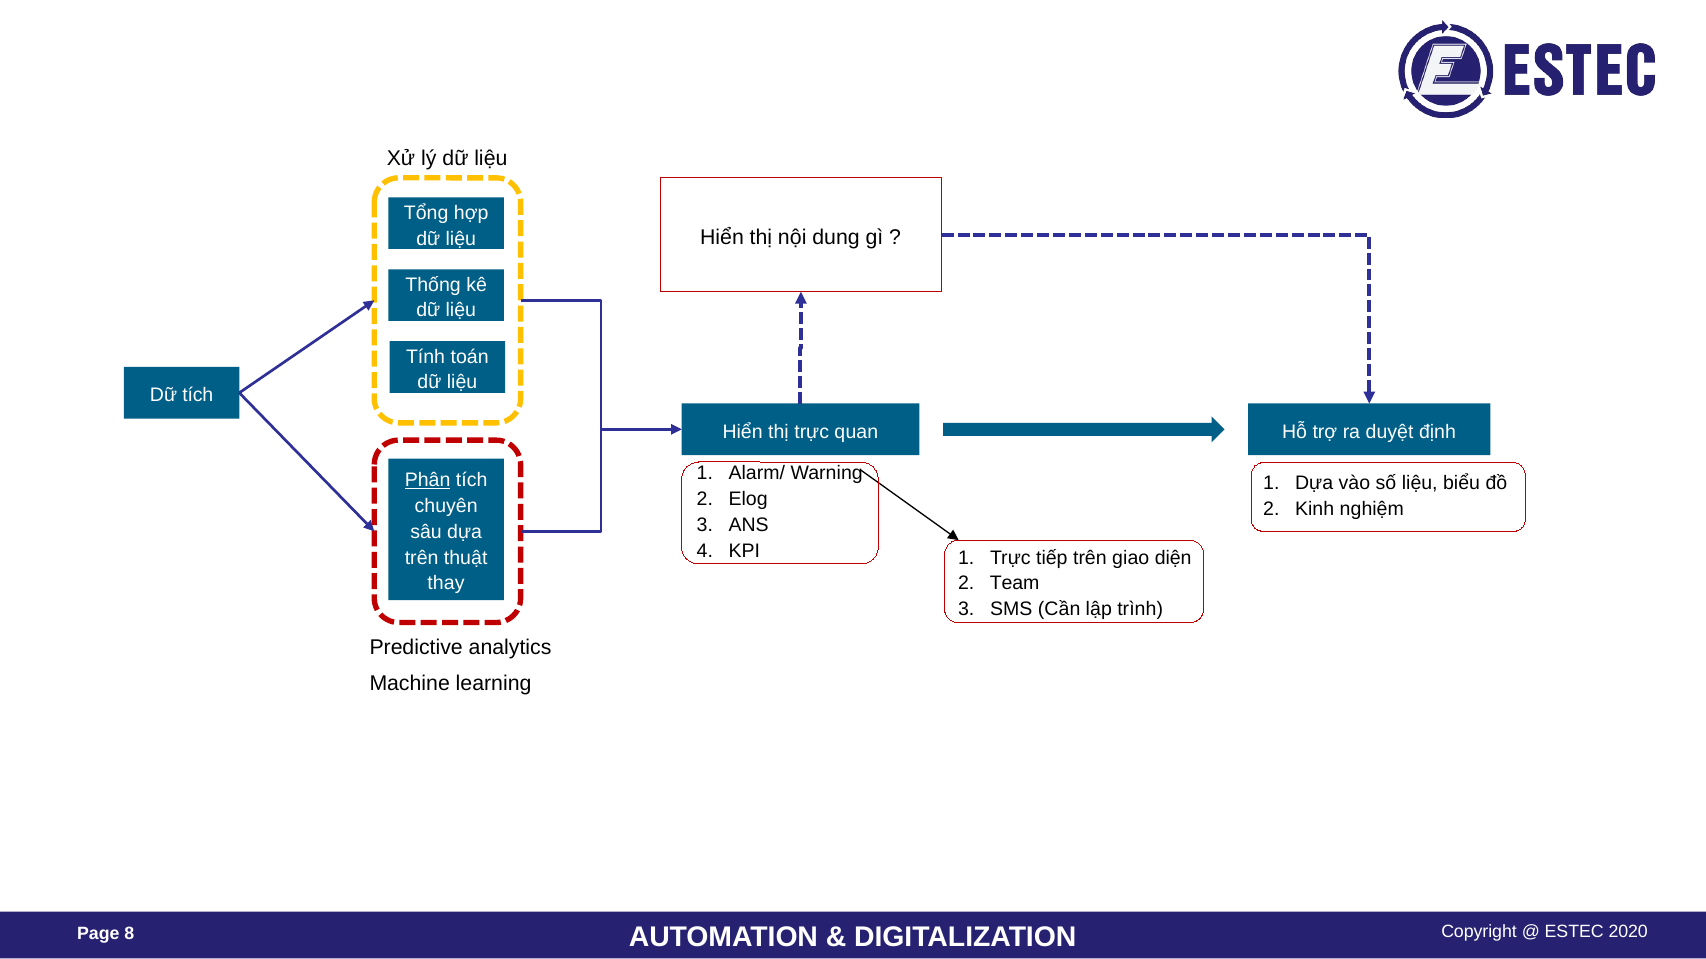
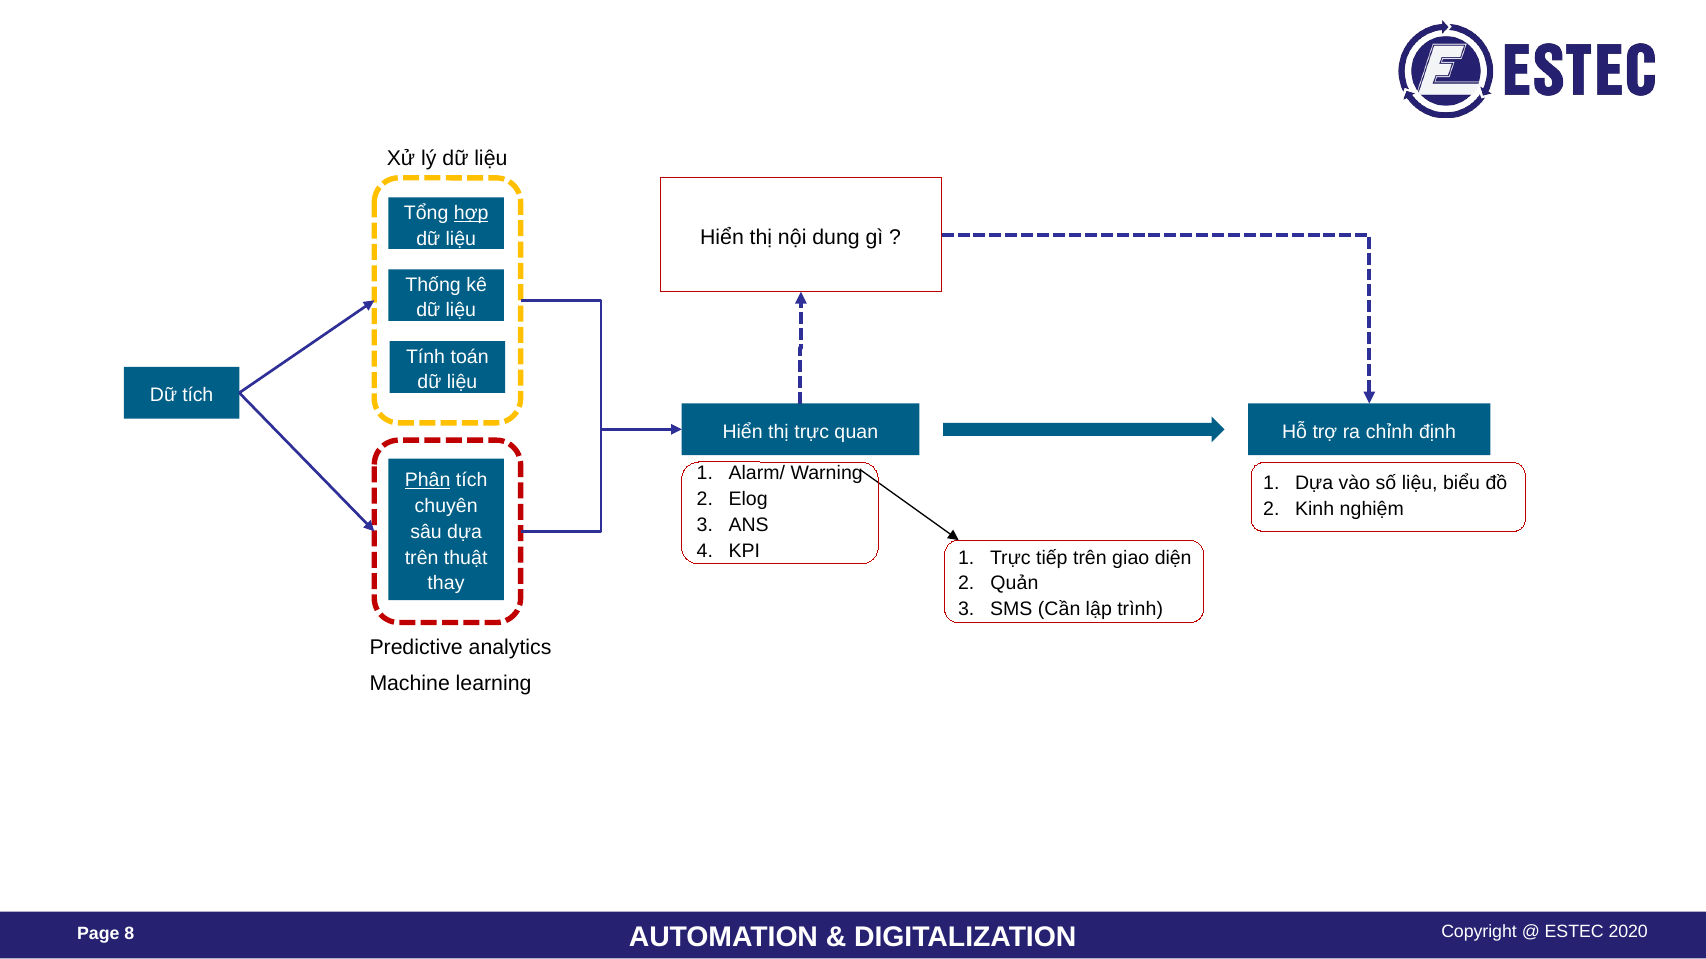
hợp underline: none -> present
duyệt: duyệt -> chỉnh
Team: Team -> Quản
